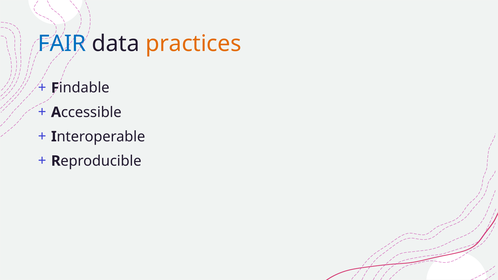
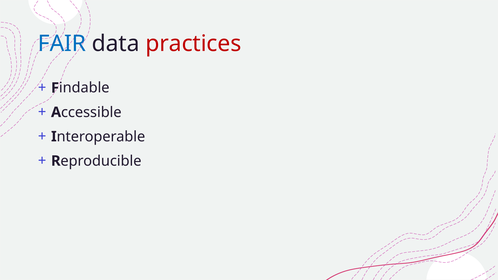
practices colour: orange -> red
